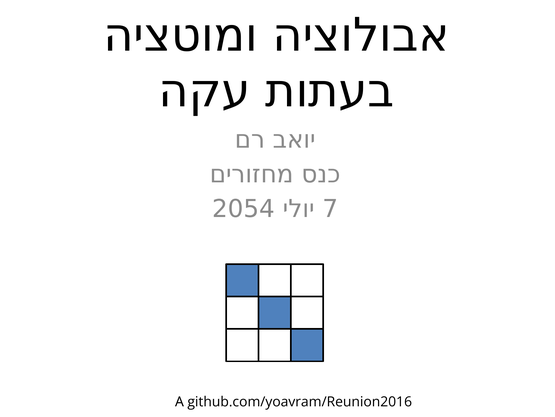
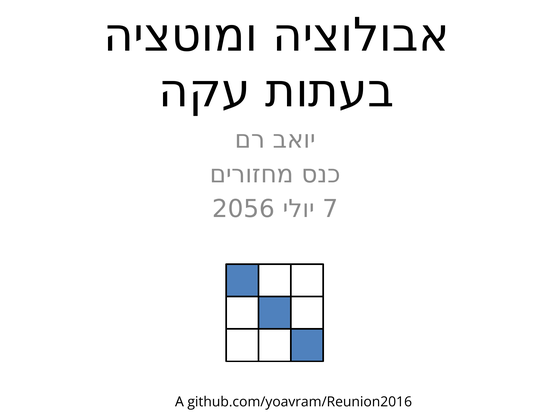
2054: 2054 -> 2056
